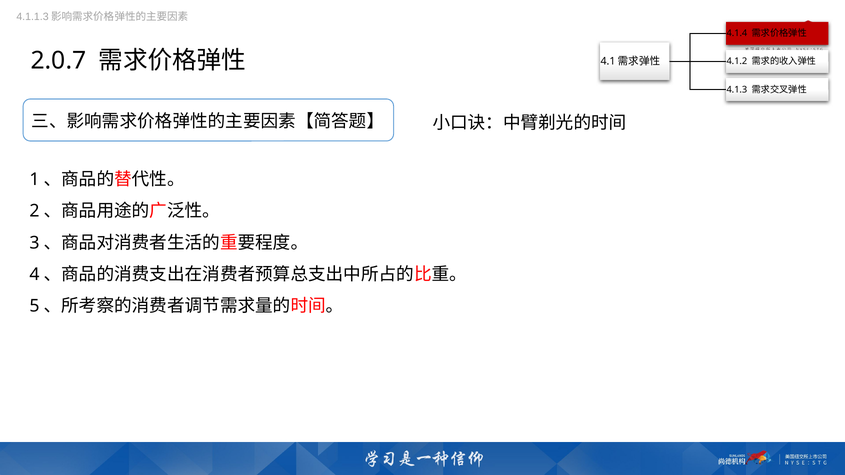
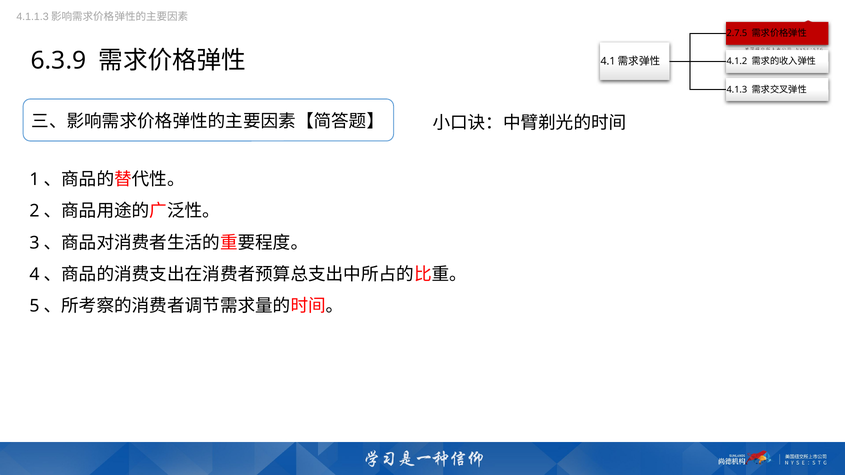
4.1.4: 4.1.4 -> 2.7.5
2.0.7: 2.0.7 -> 6.3.9
